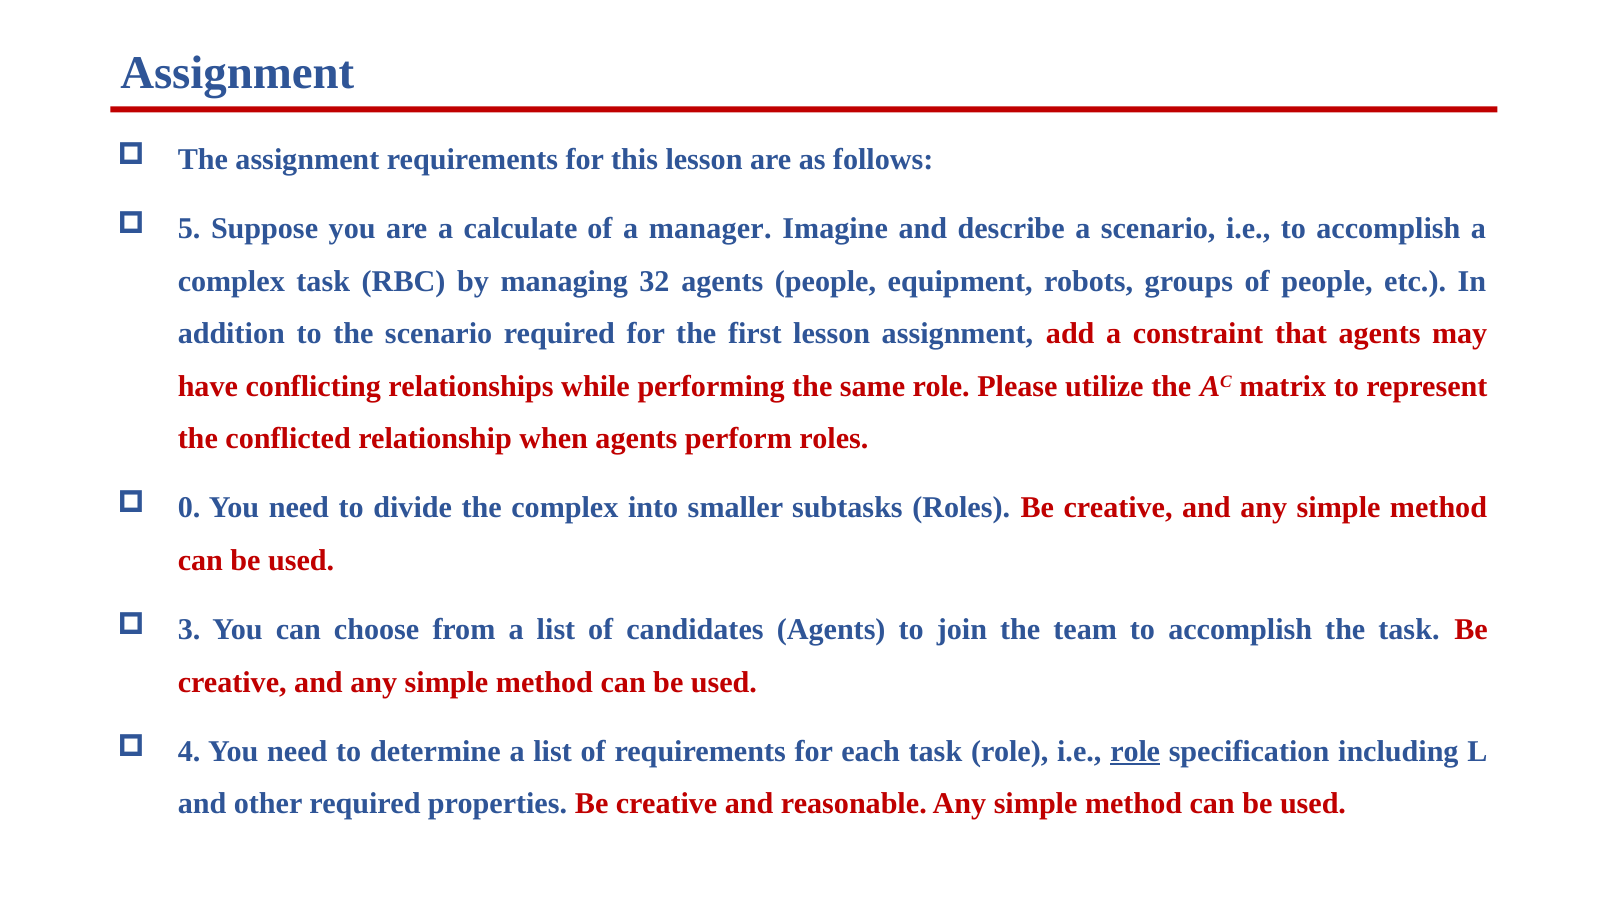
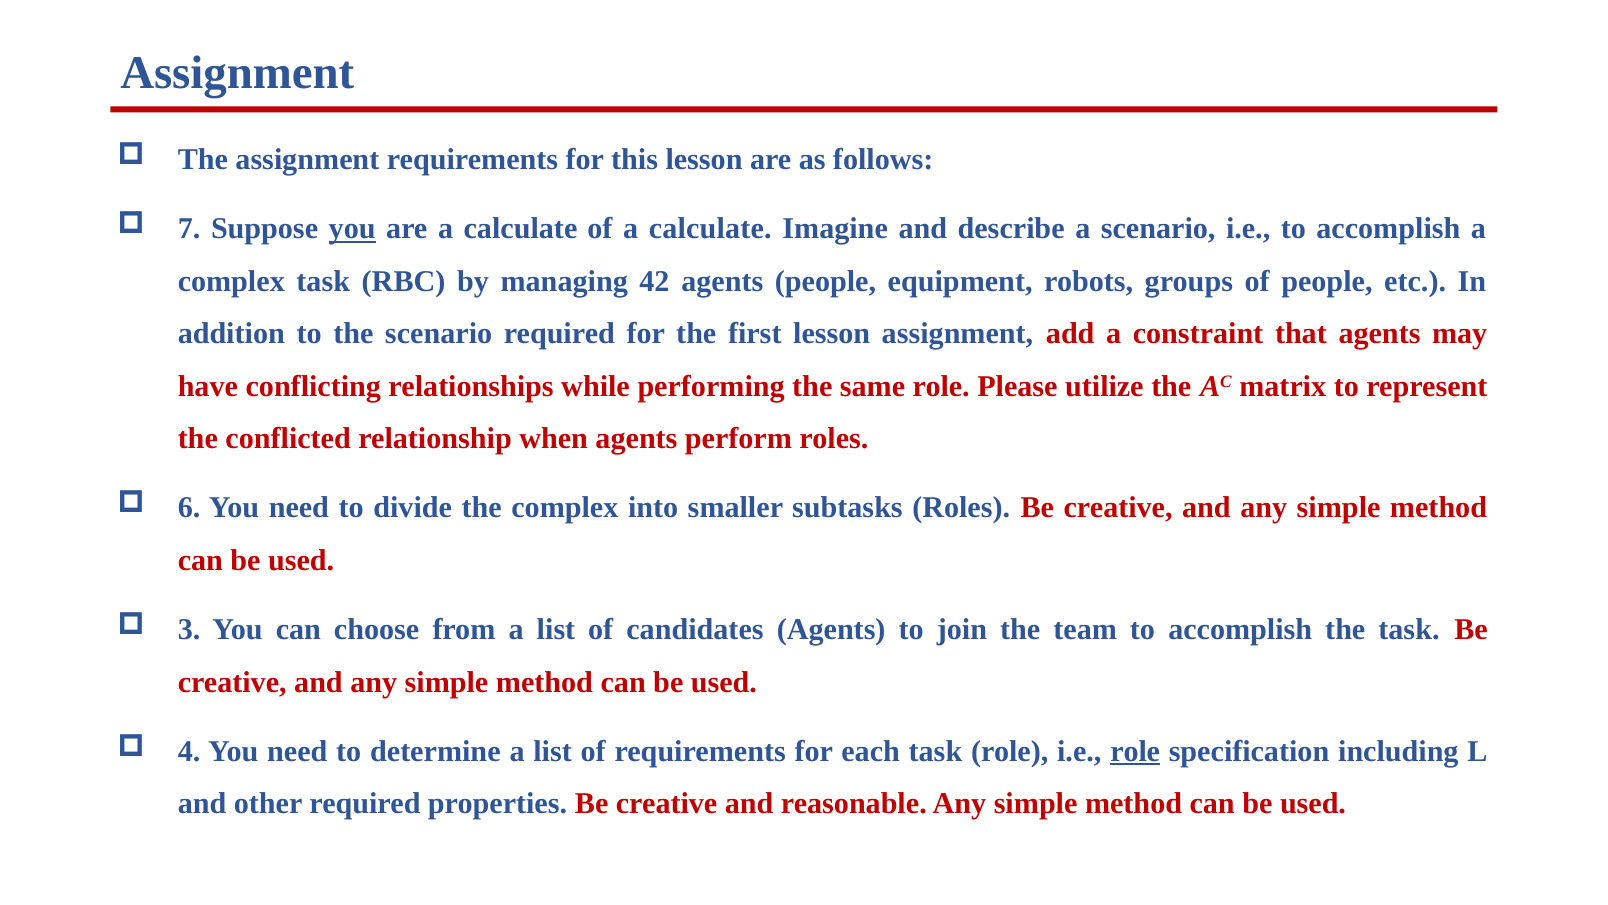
5: 5 -> 7
you at (352, 229) underline: none -> present
of a manager: manager -> calculate
32: 32 -> 42
0: 0 -> 6
